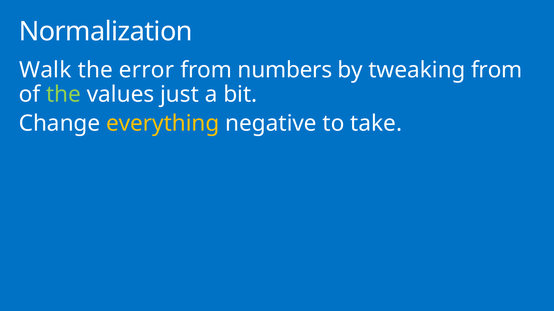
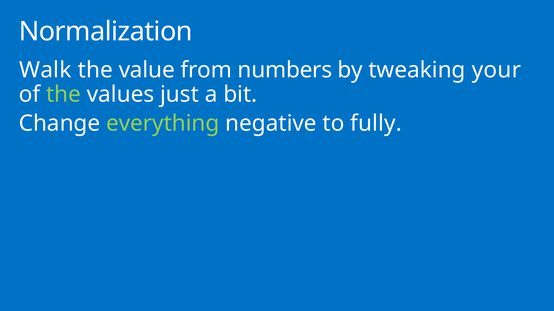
error: error -> value
tweaking from: from -> your
everything colour: yellow -> light green
take: take -> fully
